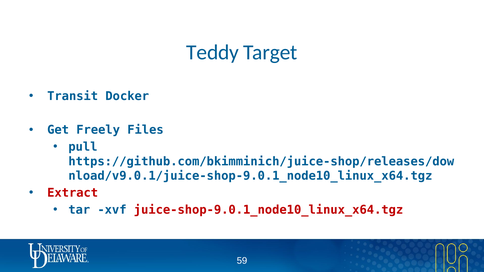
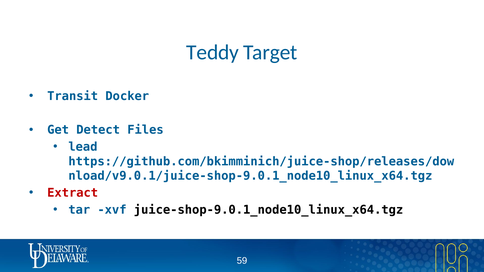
Freely: Freely -> Detect
pull: pull -> lead
juice-shop-9.0.1_node10_linux_x64.tgz colour: red -> black
